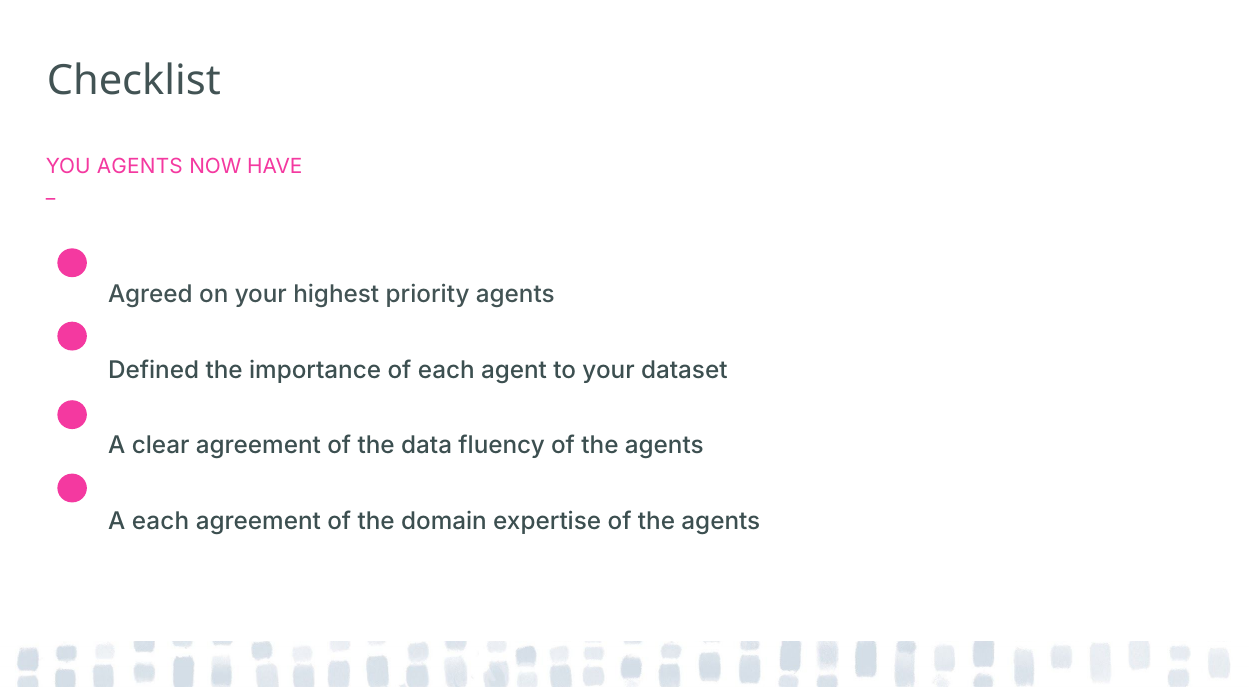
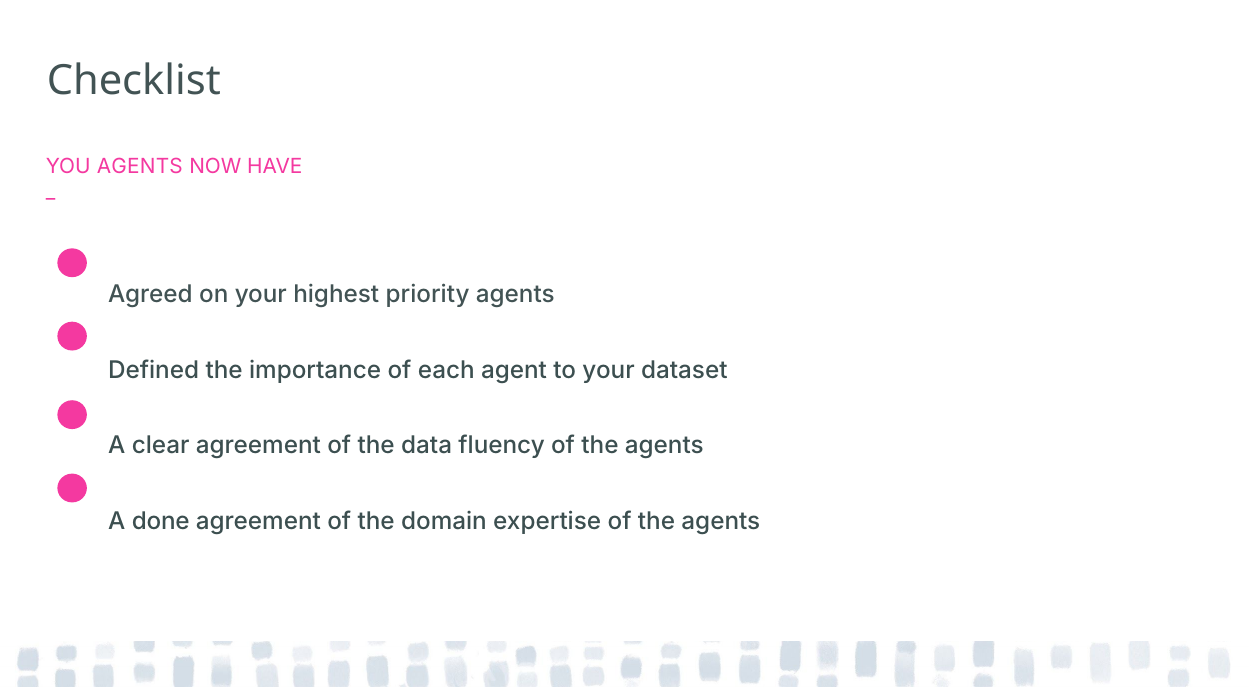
A each: each -> done
